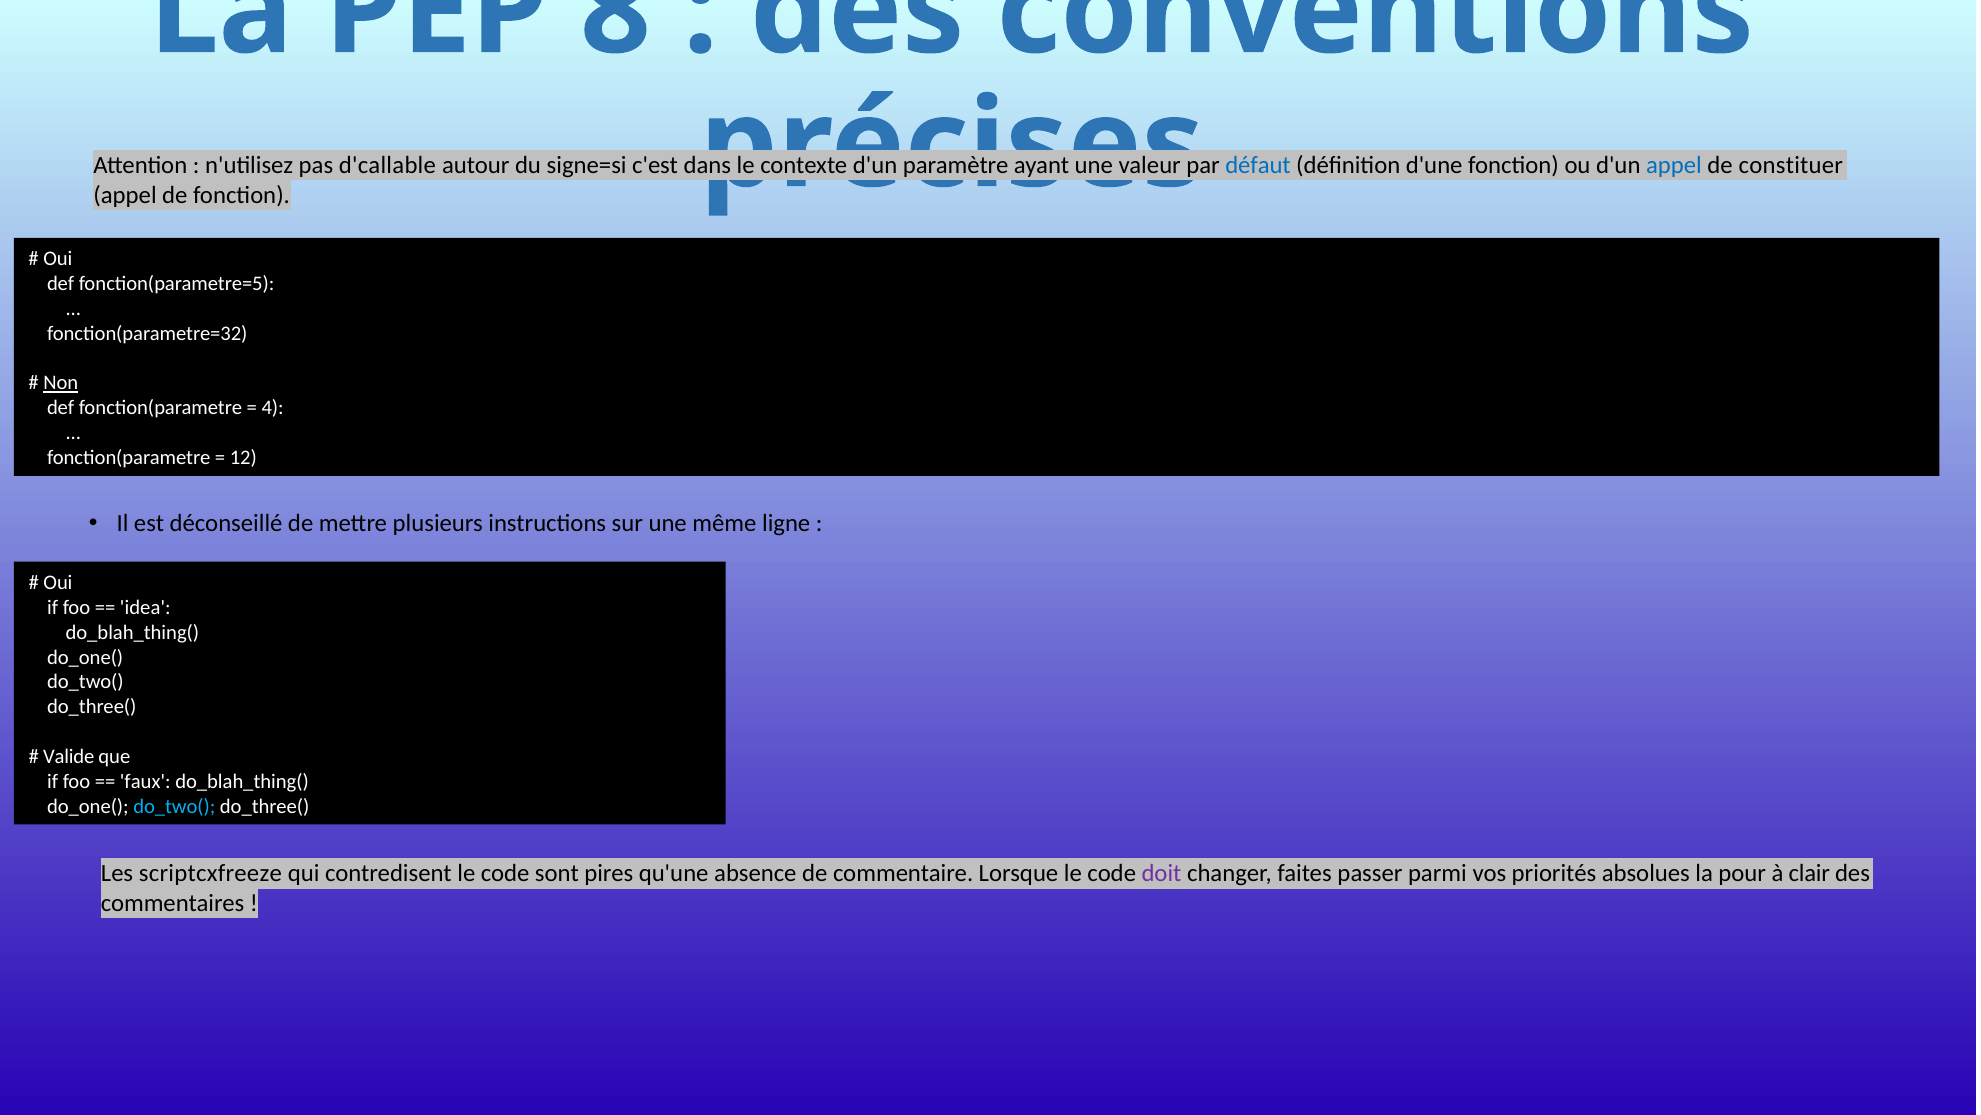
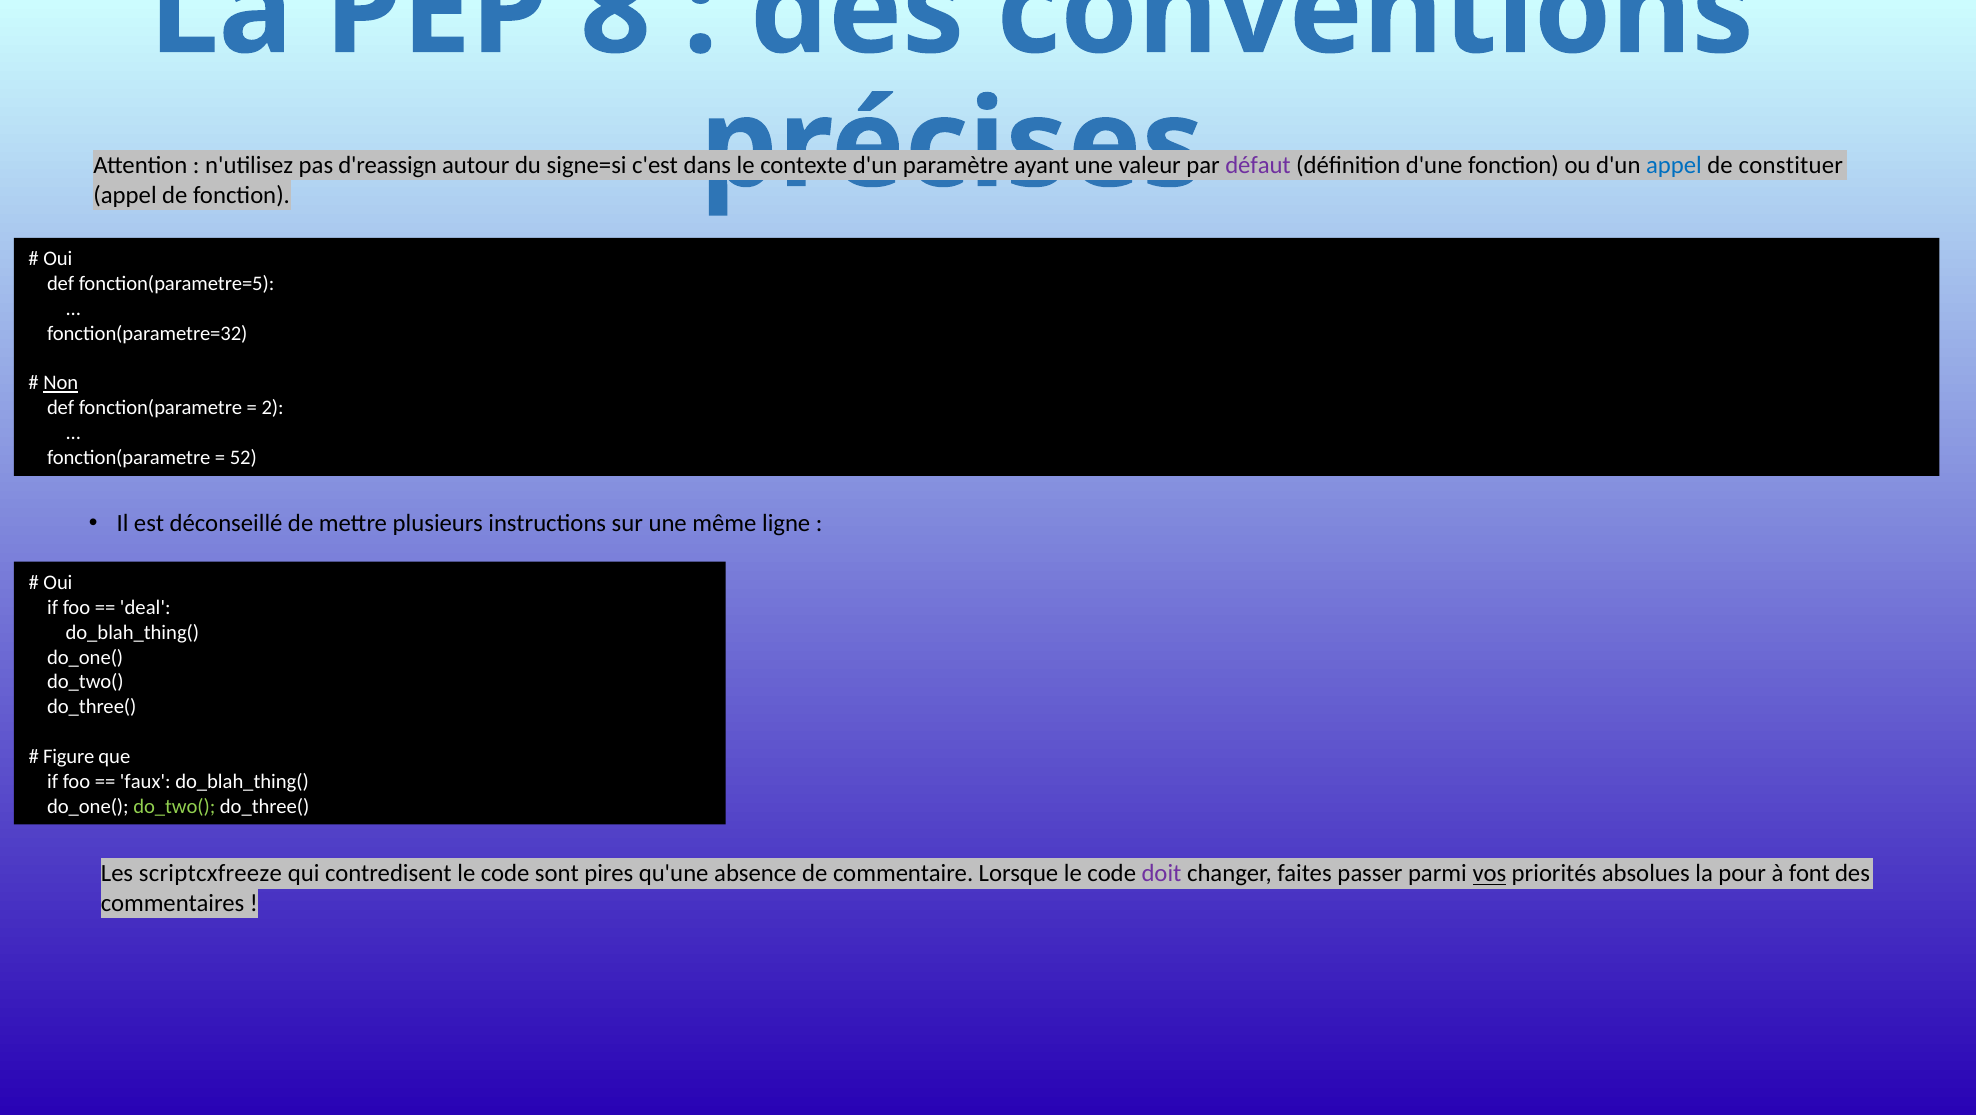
d'callable: d'callable -> d'reassign
défaut colour: blue -> purple
4: 4 -> 2
12: 12 -> 52
idea: idea -> deal
Valide: Valide -> Figure
do_two( at (174, 806) colour: light blue -> light green
vos underline: none -> present
clair: clair -> font
